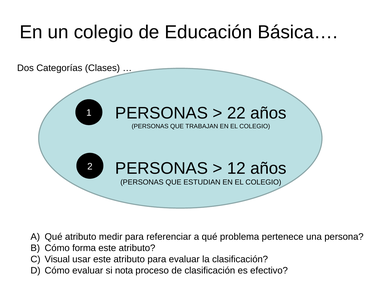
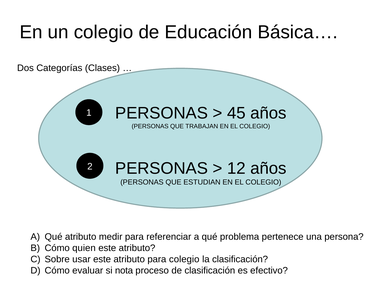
22: 22 -> 45
forma: forma -> quien
Visual: Visual -> Sobre
para evaluar: evaluar -> colegio
